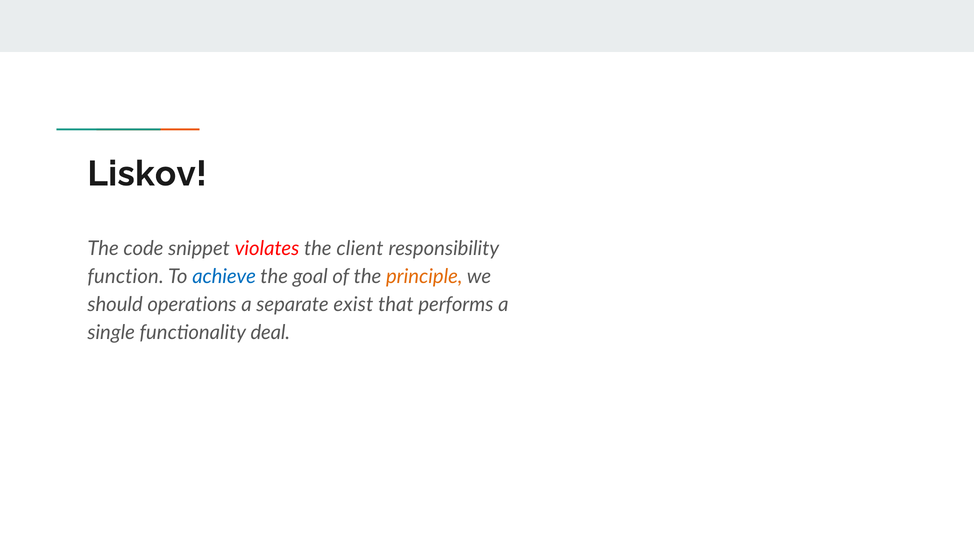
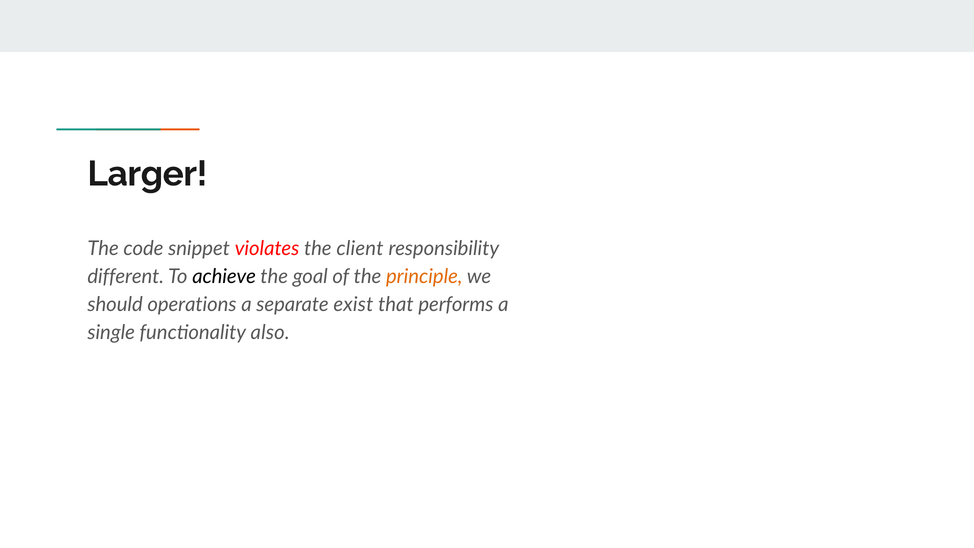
Liskov: Liskov -> Larger
function: function -> different
achieve colour: blue -> black
deal: deal -> also
